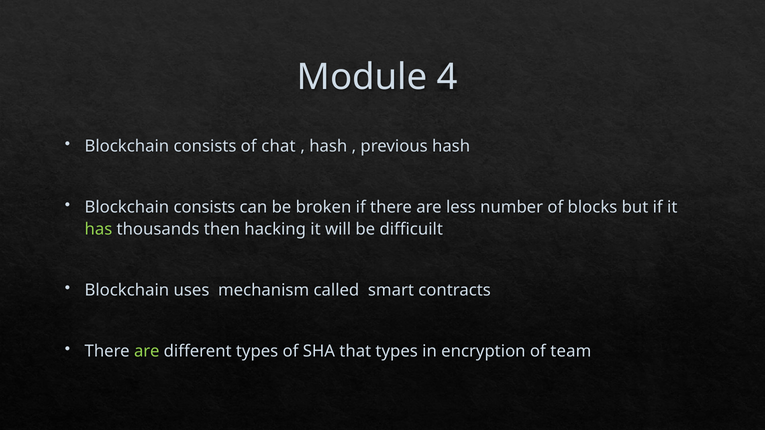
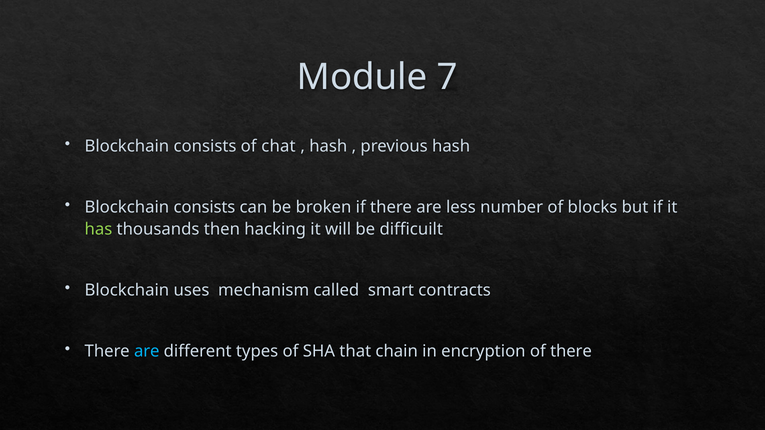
4: 4 -> 7
are at (147, 352) colour: light green -> light blue
that types: types -> chain
of team: team -> there
